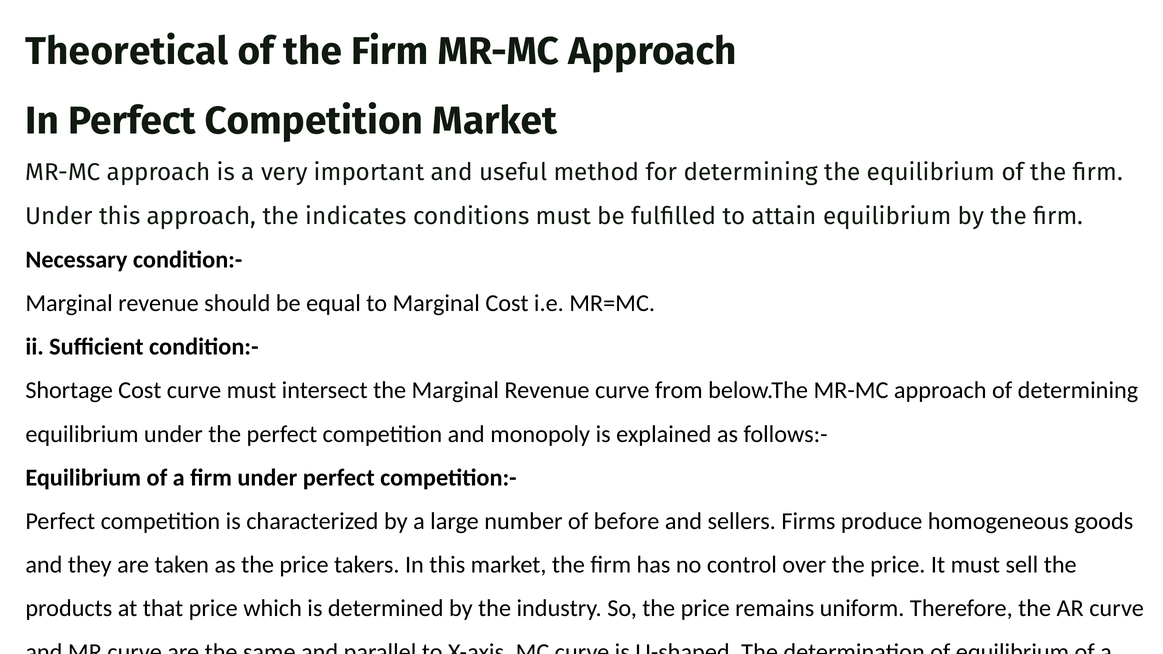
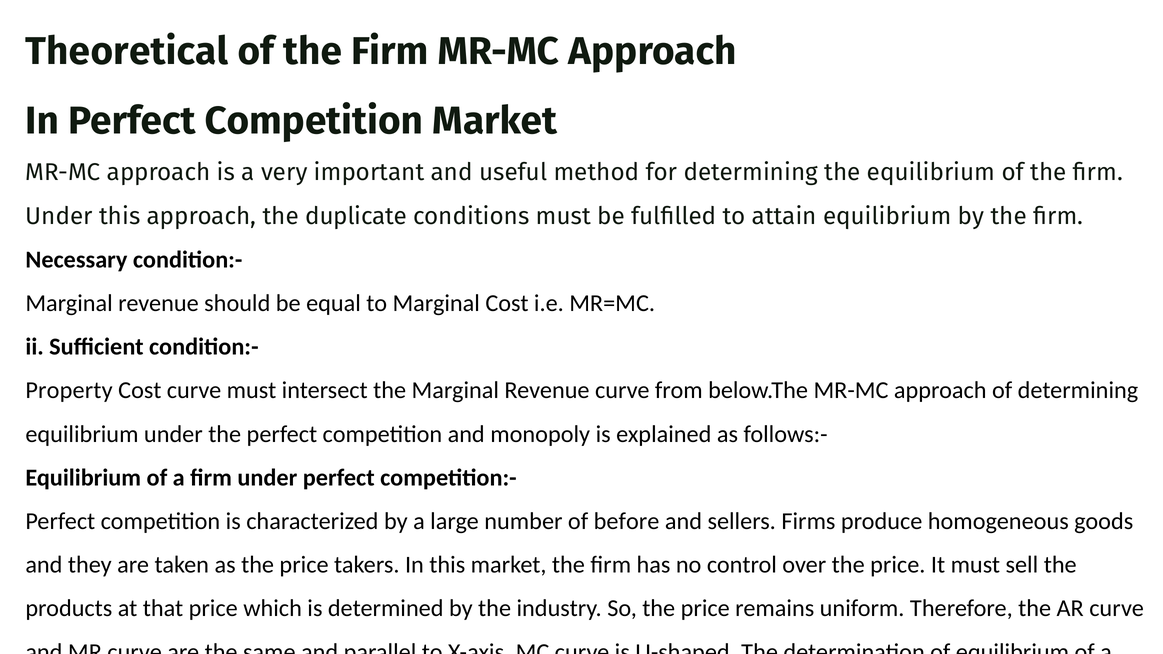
indicates: indicates -> duplicate
Shortage: Shortage -> Property
